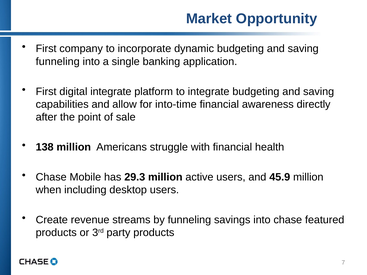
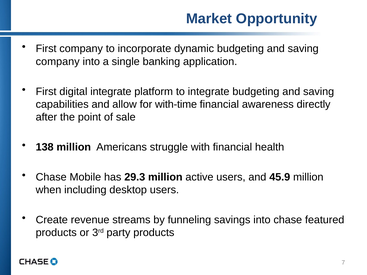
funneling at (58, 62): funneling -> company
into-time: into-time -> with-time
